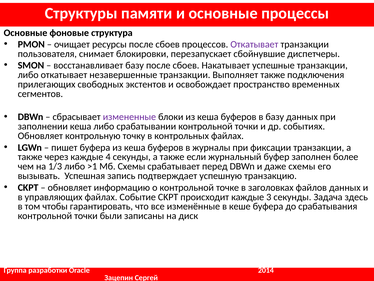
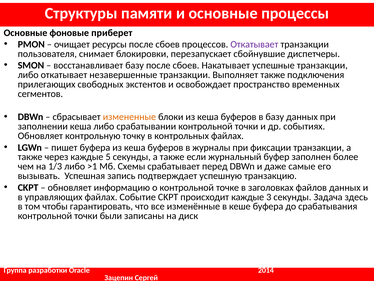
структура: структура -> приберет
измененные colour: purple -> orange
4: 4 -> 5
даже схемы: схемы -> самые
